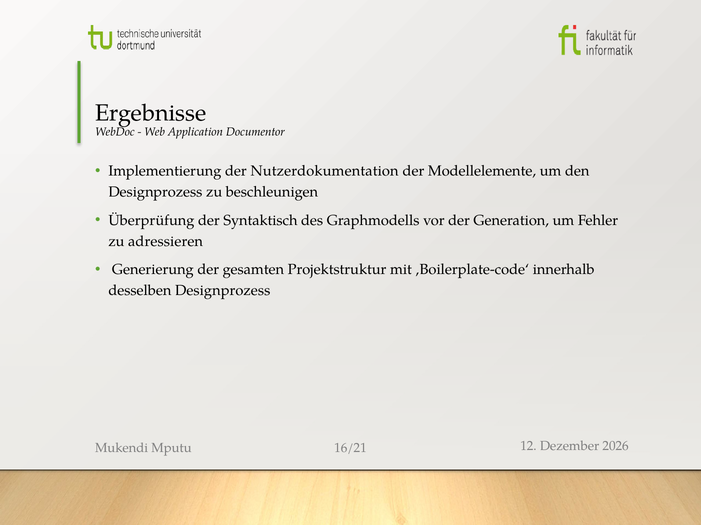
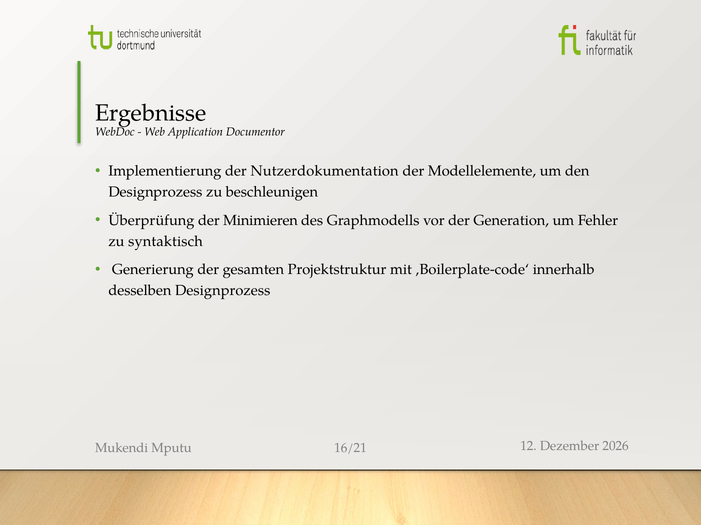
Syntaktisch: Syntaktisch -> Minimieren
adressieren: adressieren -> syntaktisch
